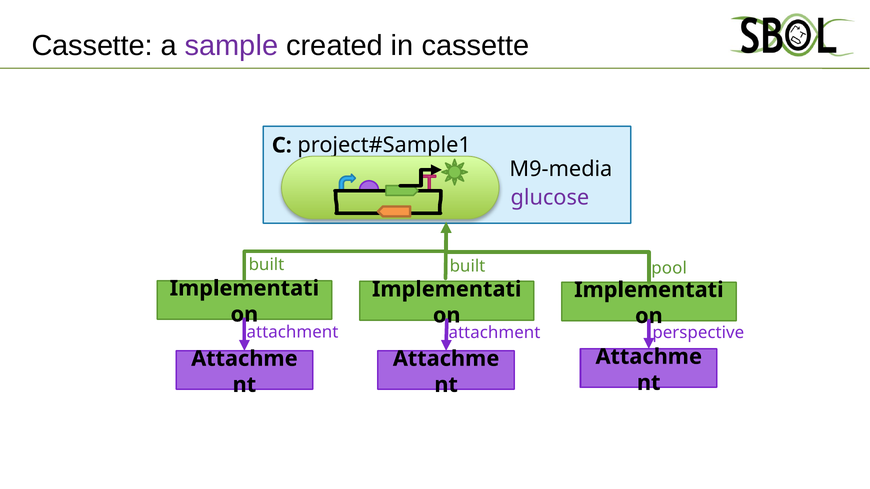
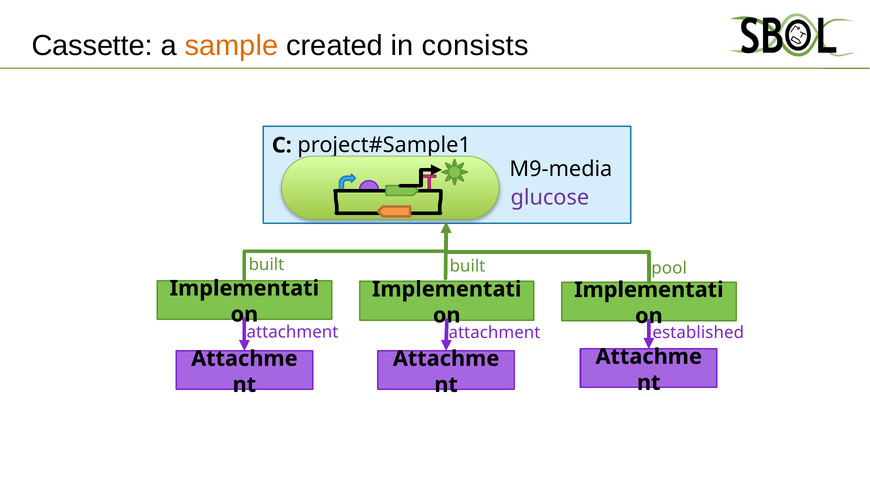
sample colour: purple -> orange
in cassette: cassette -> consists
perspective: perspective -> established
